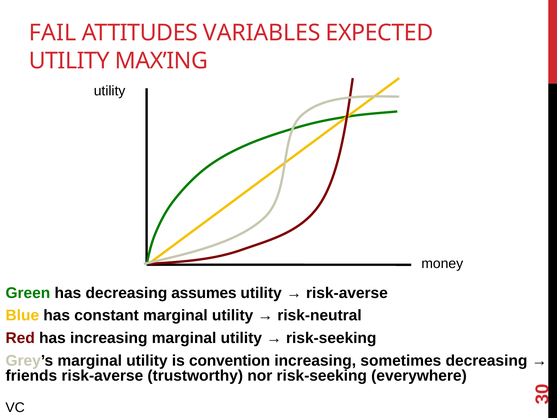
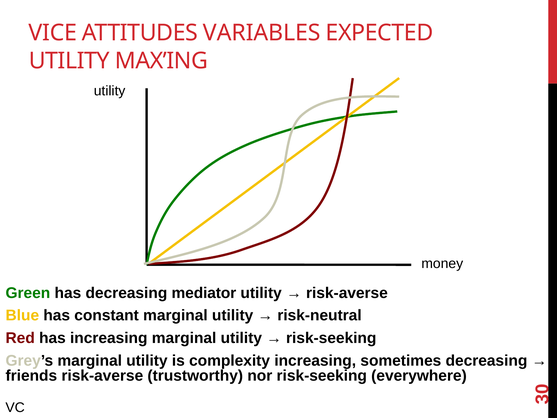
FAIL: FAIL -> VICE
assumes: assumes -> mediator
convention: convention -> complexity
